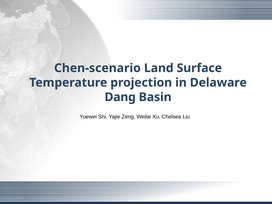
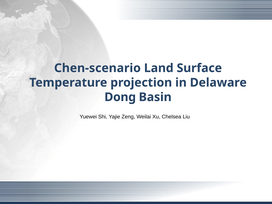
Dang: Dang -> Dong
